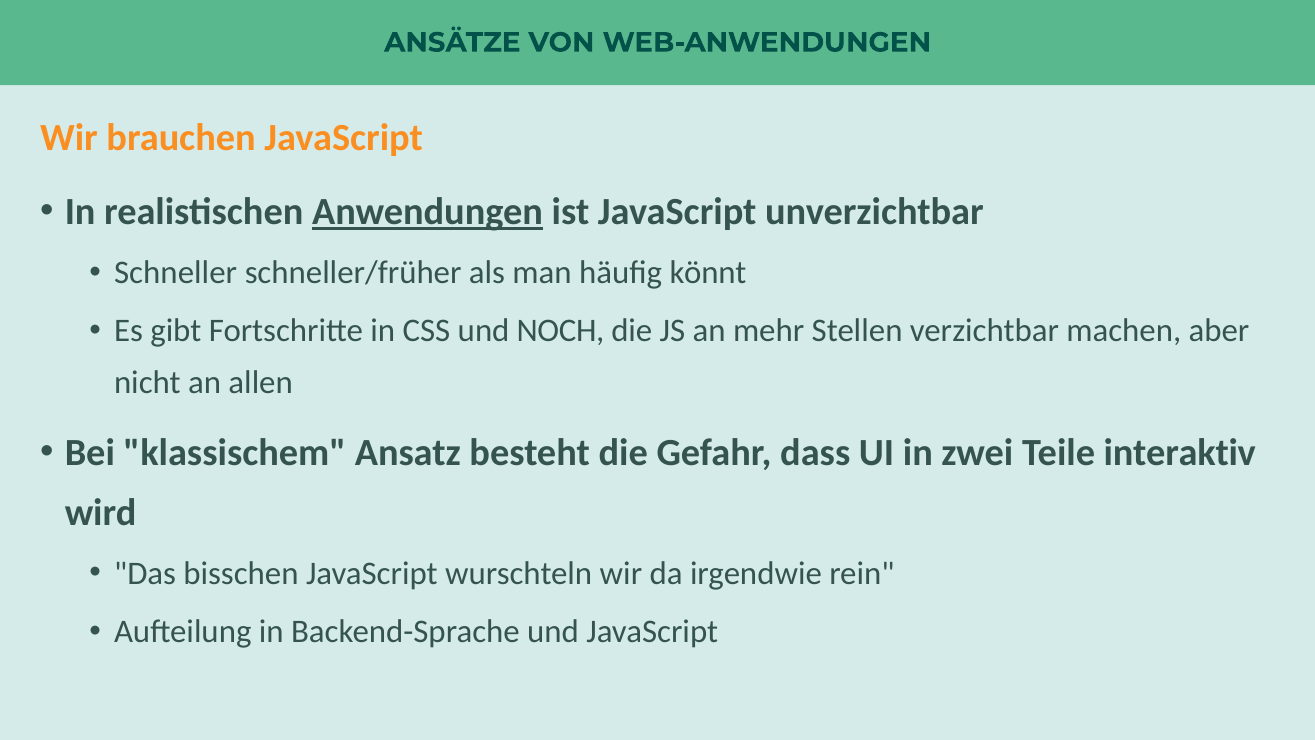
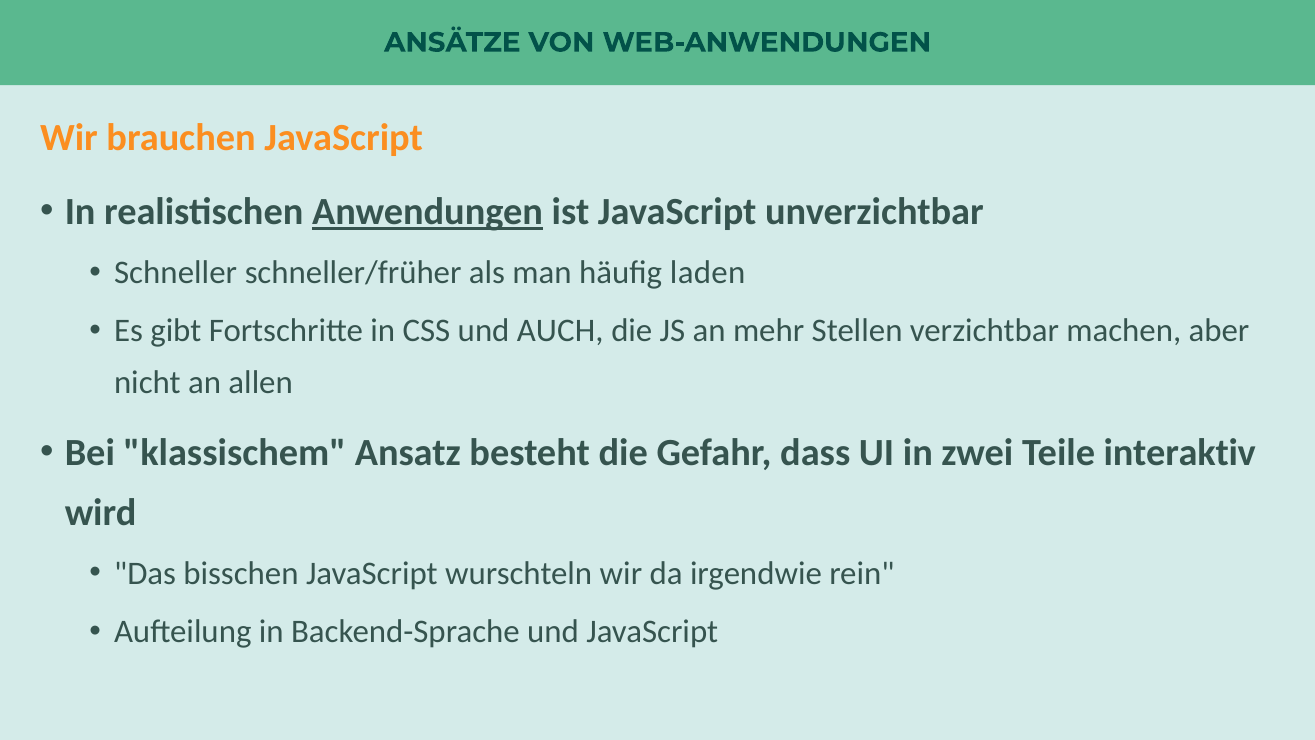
könnt: könnt -> laden
NOCH: NOCH -> AUCH
